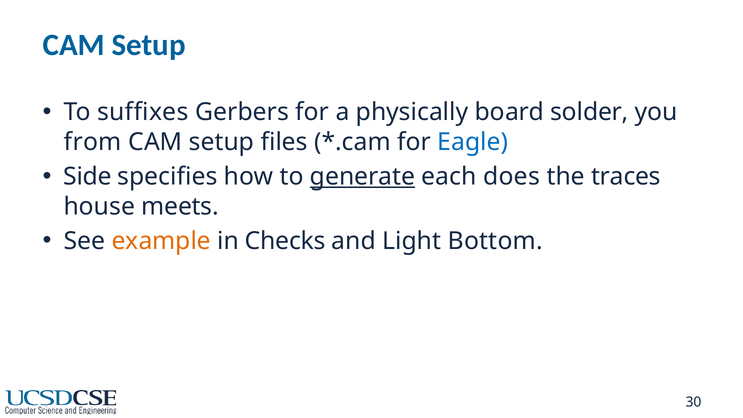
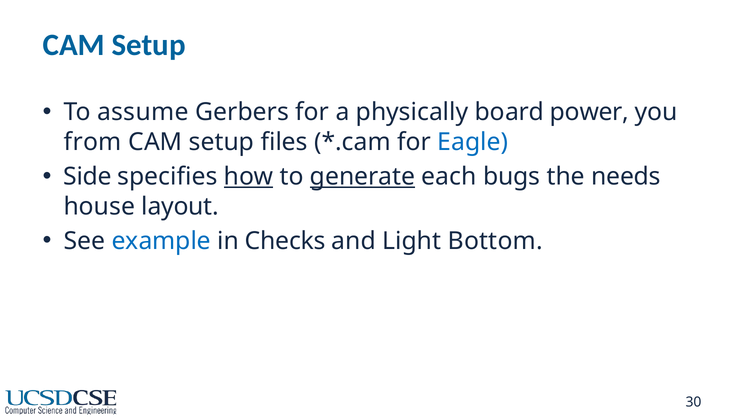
suffixes: suffixes -> assume
solder: solder -> power
how underline: none -> present
does: does -> bugs
traces: traces -> needs
meets: meets -> layout
example colour: orange -> blue
